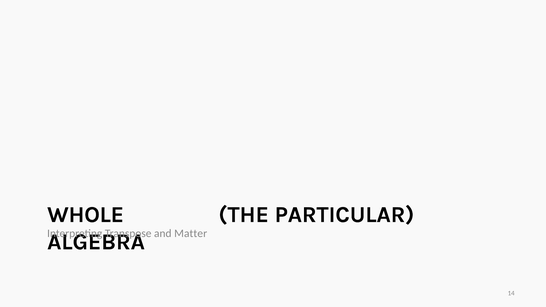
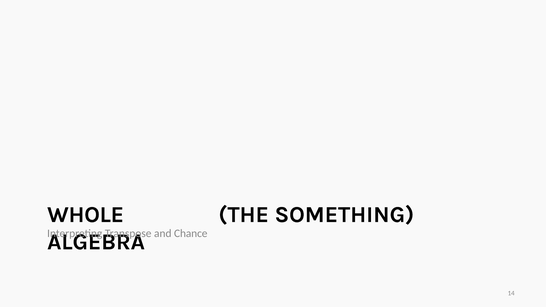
PARTICULAR: PARTICULAR -> SOMETHING
Matter: Matter -> Chance
